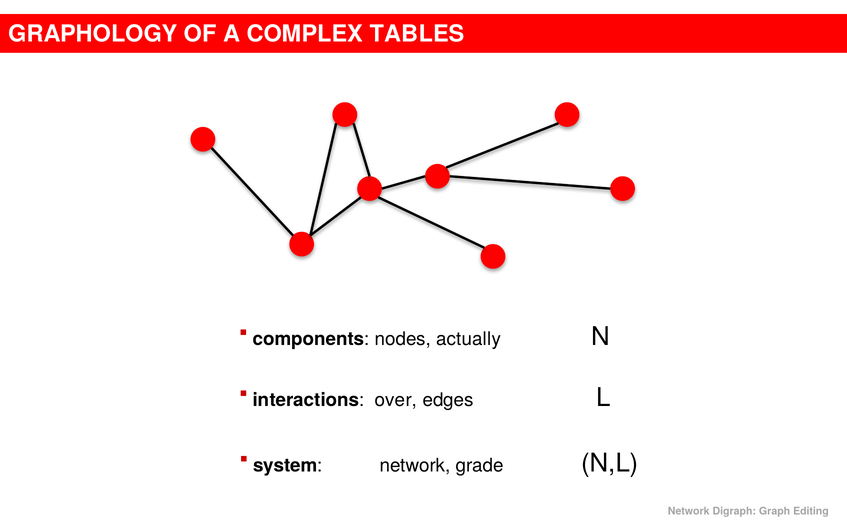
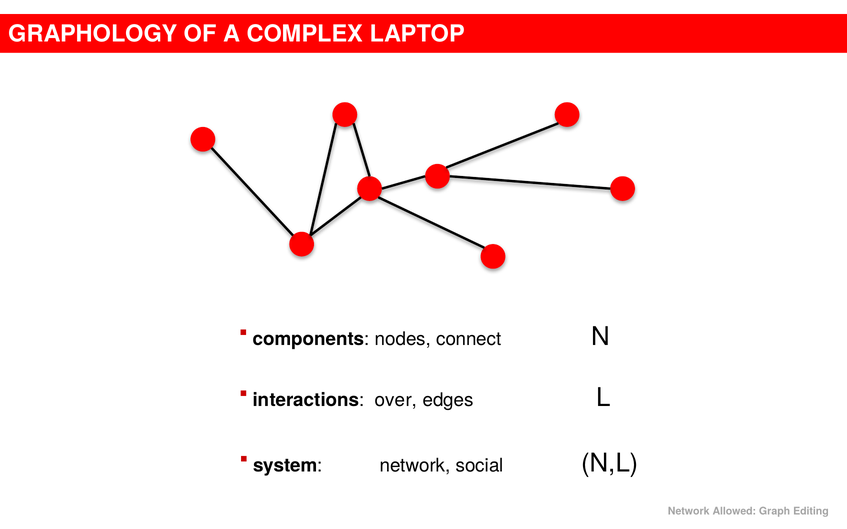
TABLES: TABLES -> LAPTOP
actually: actually -> connect
grade: grade -> social
Digraph: Digraph -> Allowed
